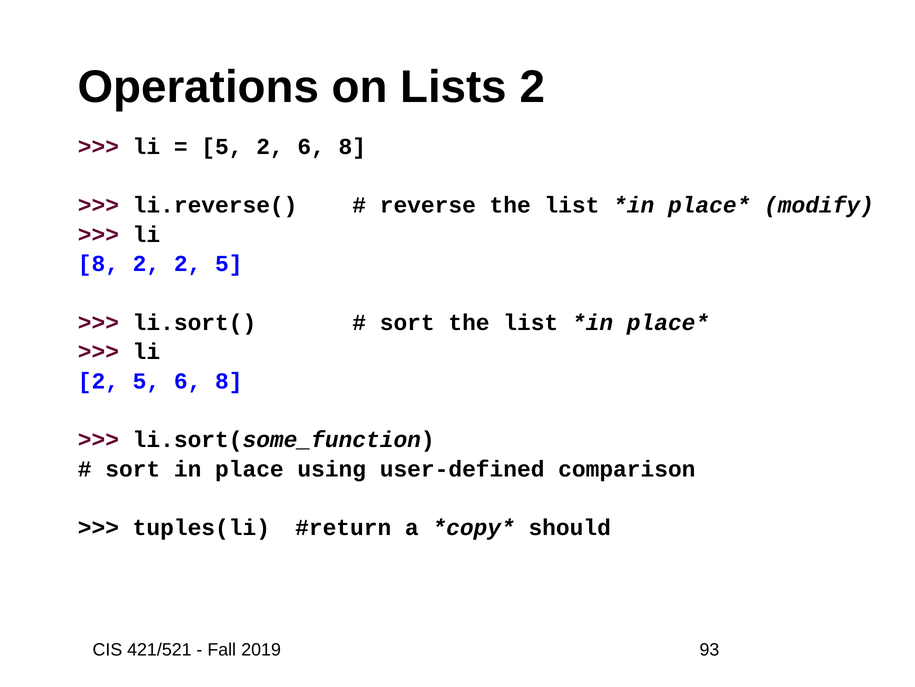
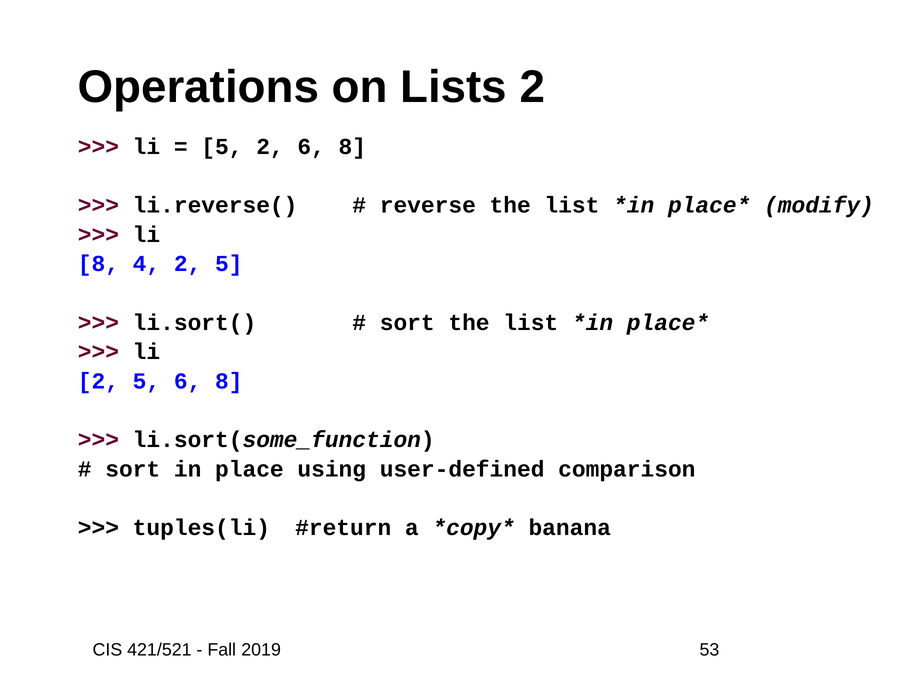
8 2: 2 -> 4
should: should -> banana
93: 93 -> 53
